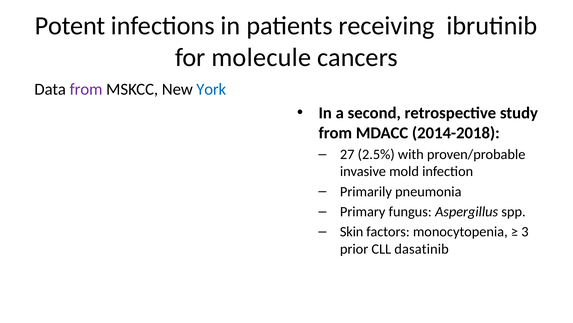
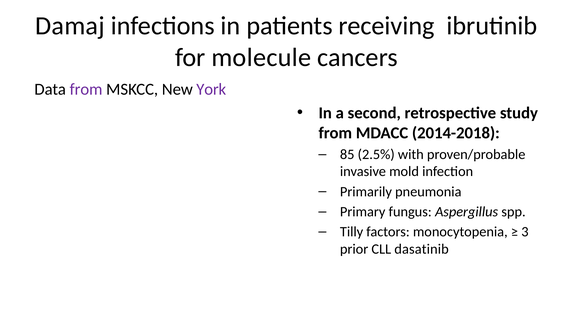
Potent: Potent -> Damaj
York colour: blue -> purple
27: 27 -> 85
Skin: Skin -> Tilly
